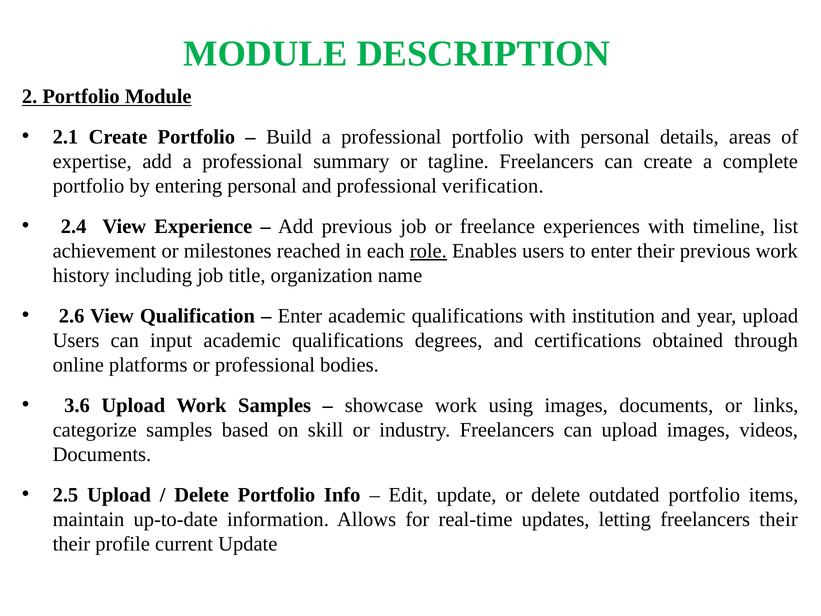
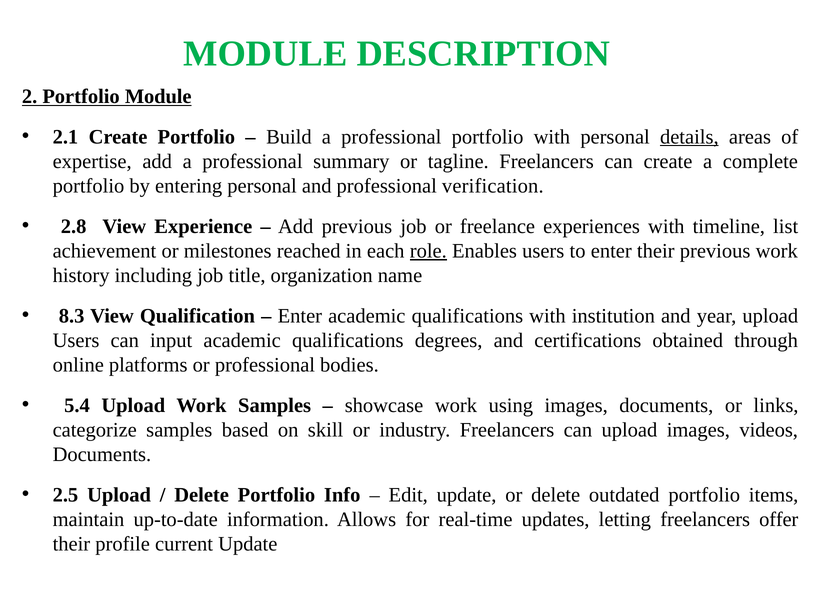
details underline: none -> present
2.4: 2.4 -> 2.8
2.6: 2.6 -> 8.3
3.6: 3.6 -> 5.4
freelancers their: their -> offer
